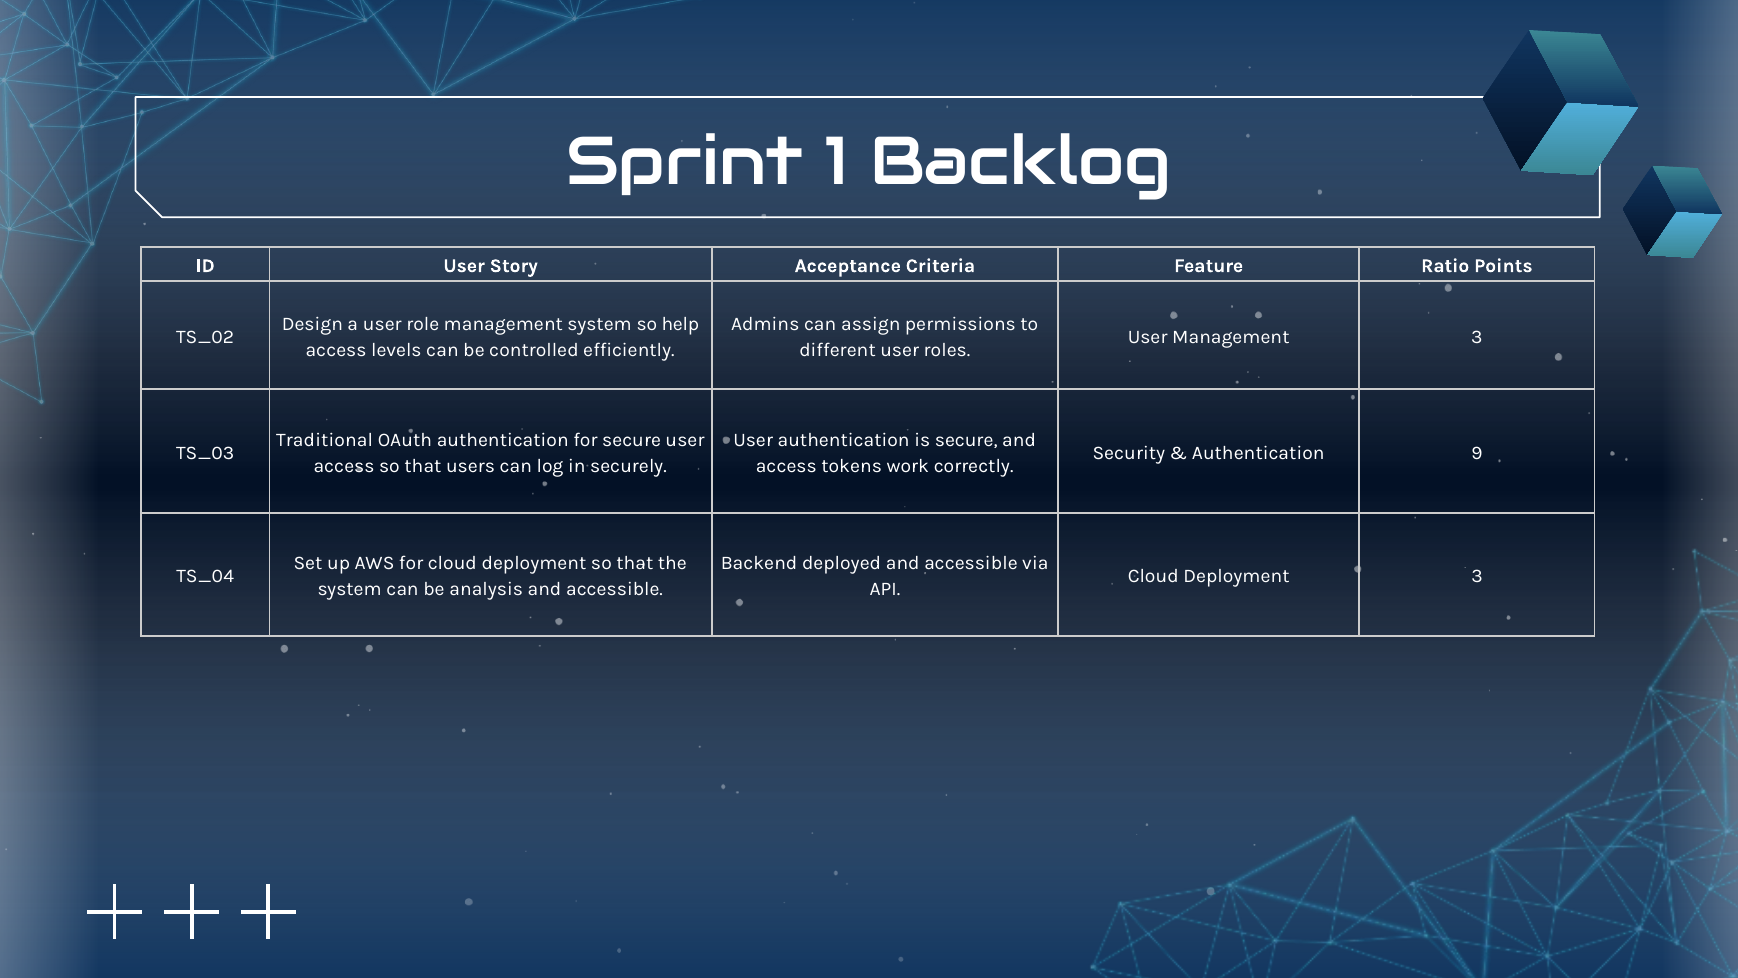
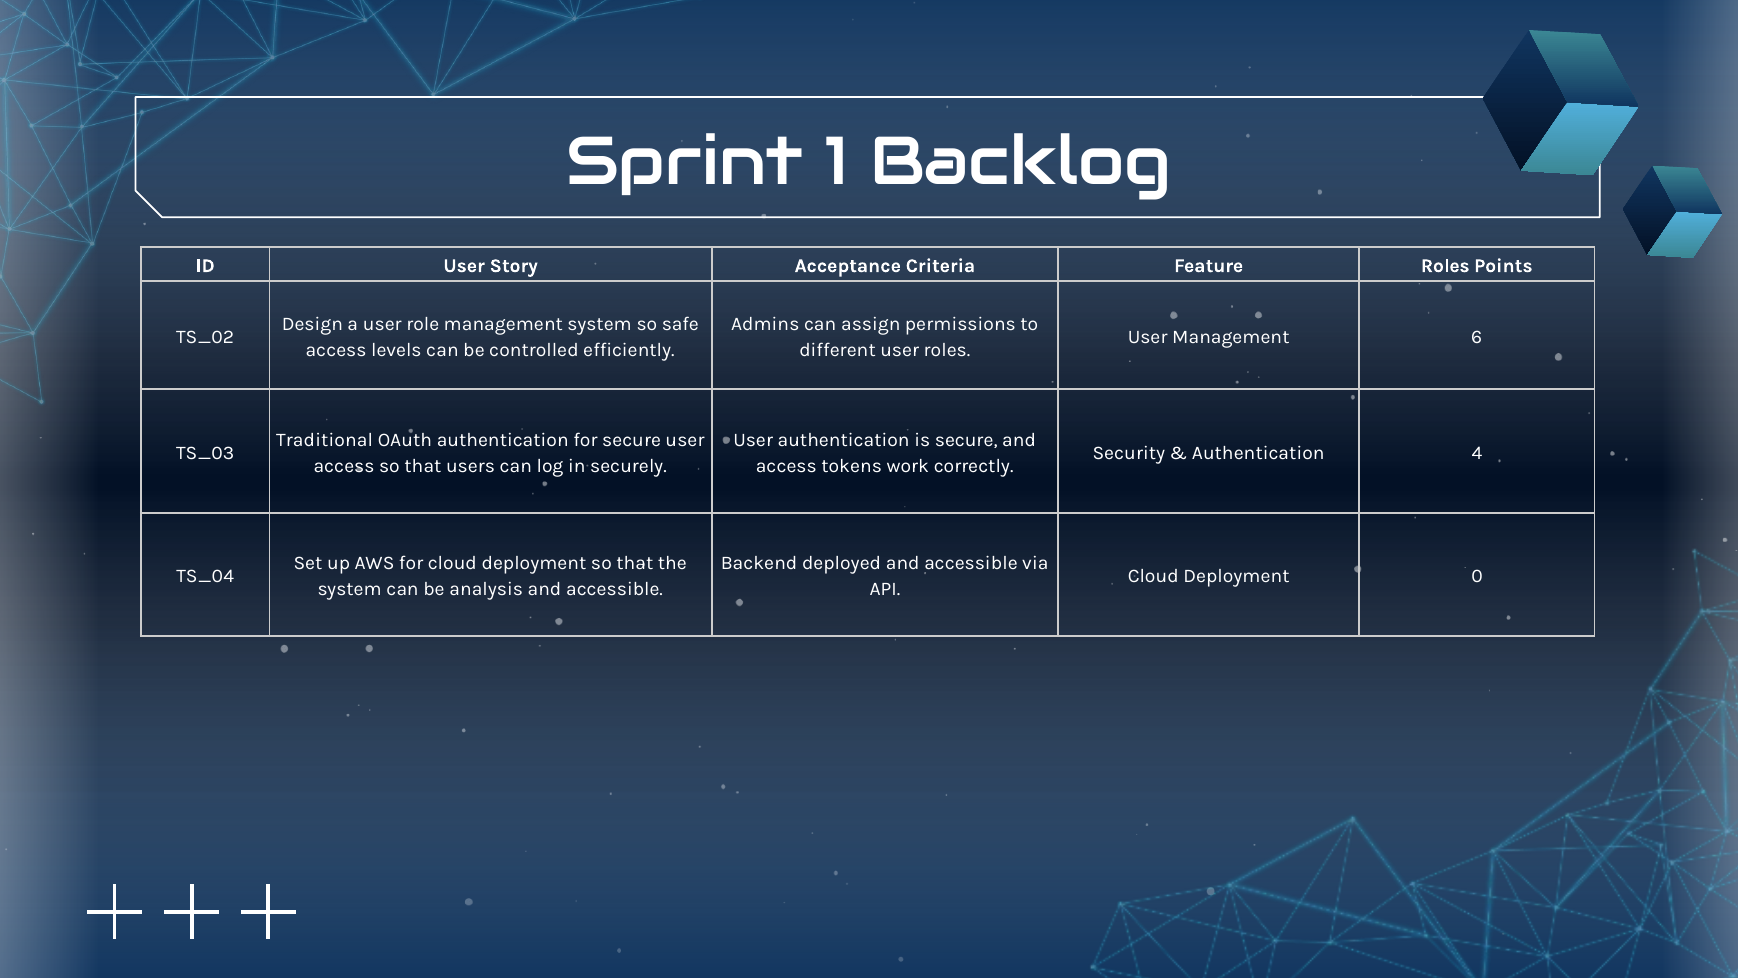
Feature Ratio: Ratio -> Roles
help: help -> safe
Management 3: 3 -> 6
9: 9 -> 4
Deployment 3: 3 -> 0
